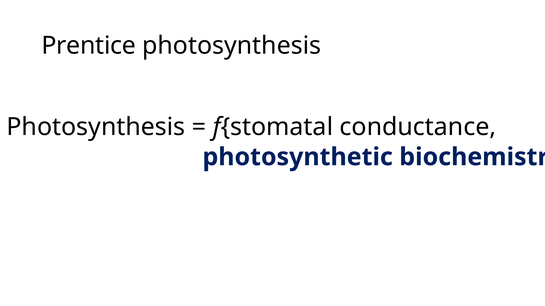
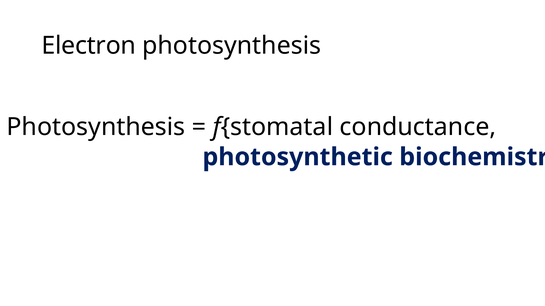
Prentice: Prentice -> Electron
